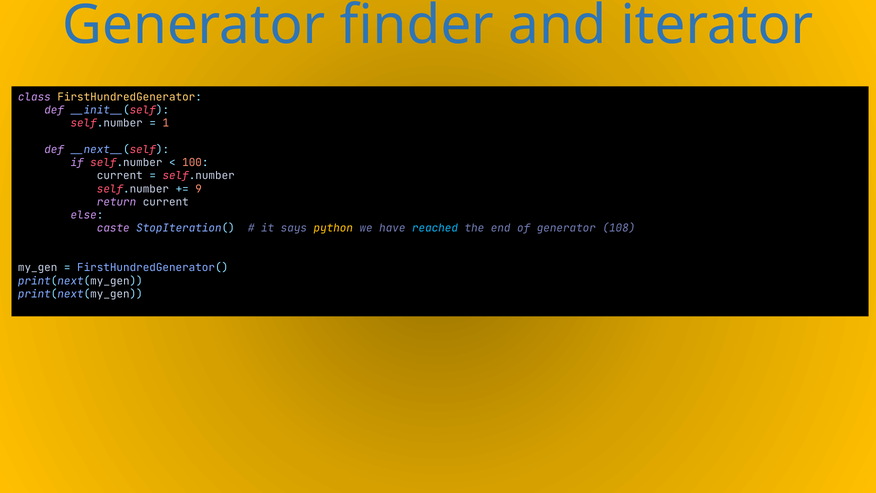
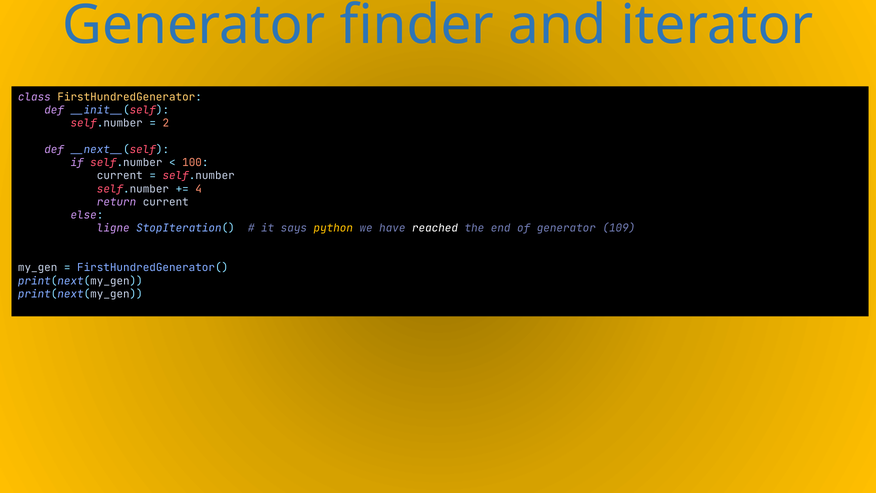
1: 1 -> 2
9: 9 -> 4
caste: caste -> ligne
reached colour: light blue -> white
108: 108 -> 109
